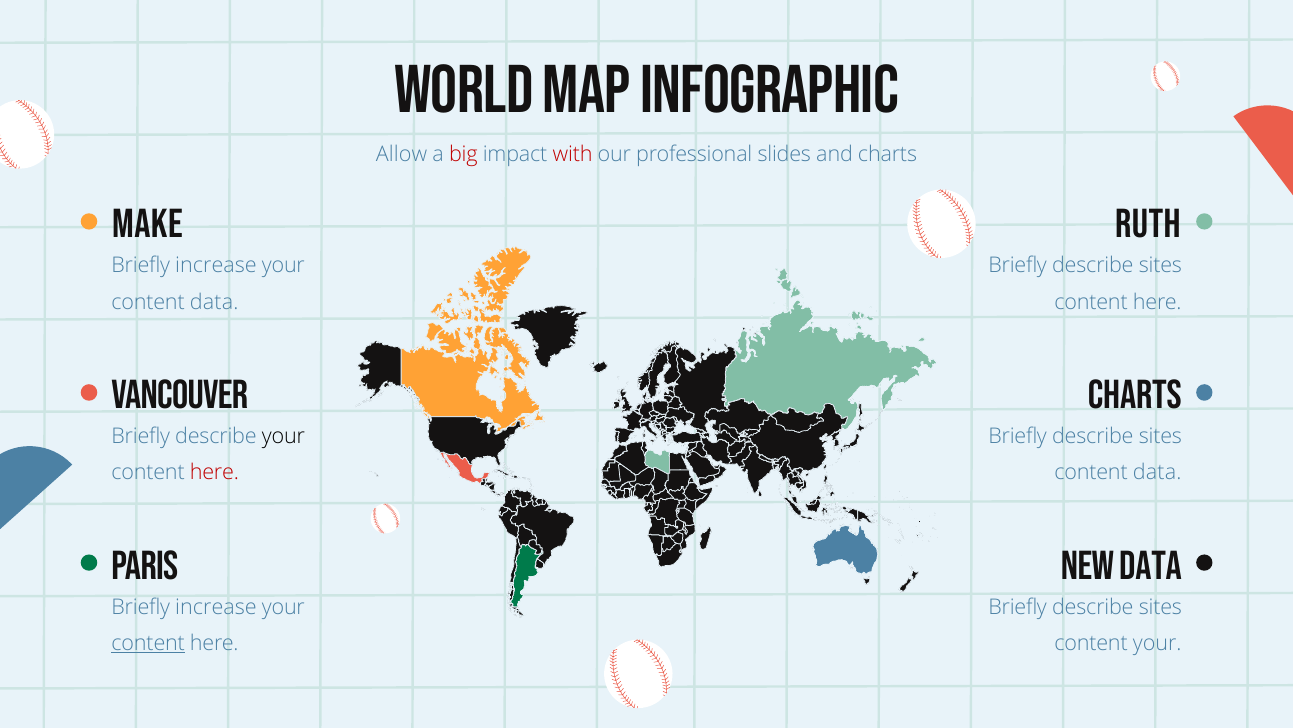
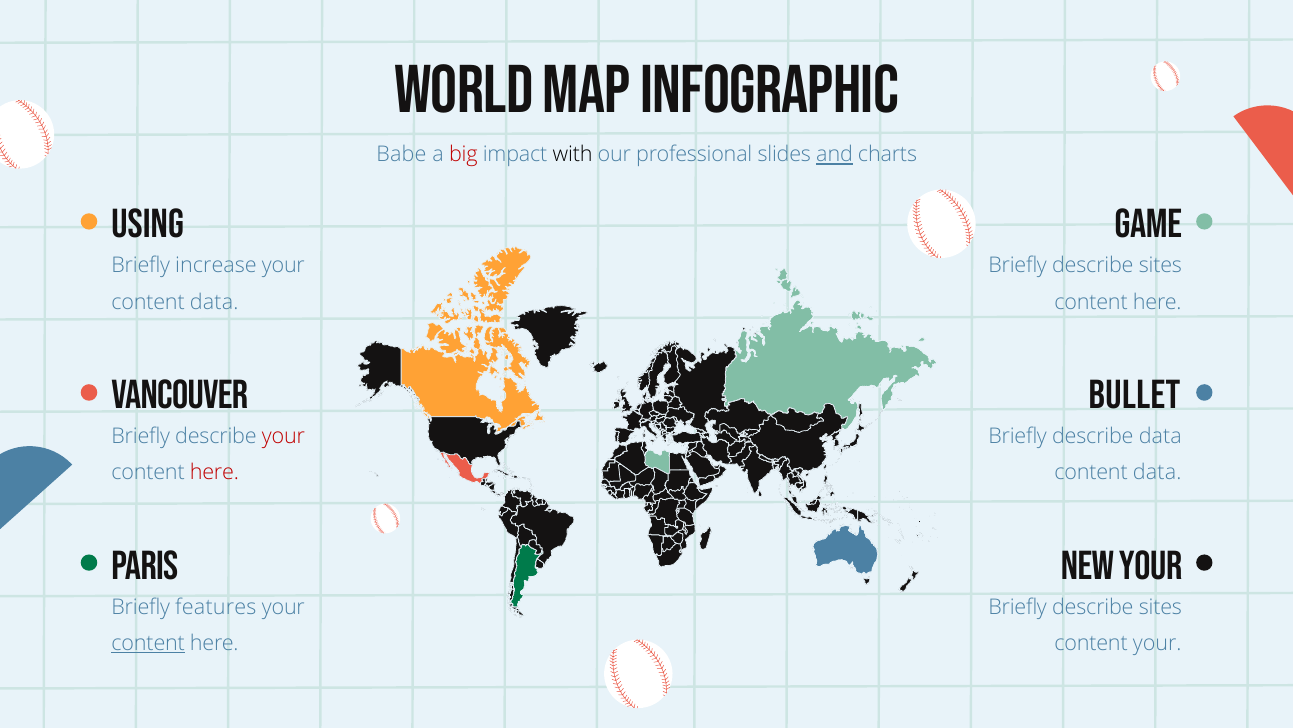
Allow: Allow -> Babe
with colour: red -> black
and underline: none -> present
Make: Make -> Using
Ruth: Ruth -> Game
Charts at (1135, 395): Charts -> Bullet
your at (283, 436) colour: black -> red
sites at (1160, 436): sites -> data
New data: data -> your
increase at (216, 607): increase -> features
